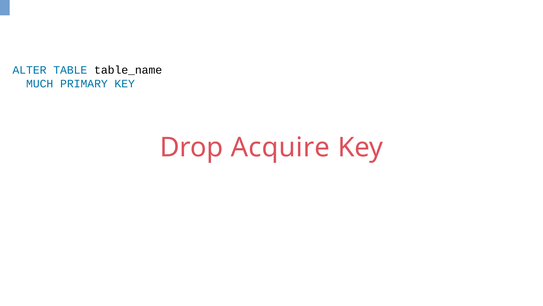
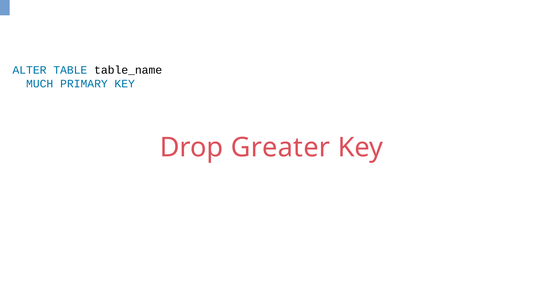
Acquire: Acquire -> Greater
